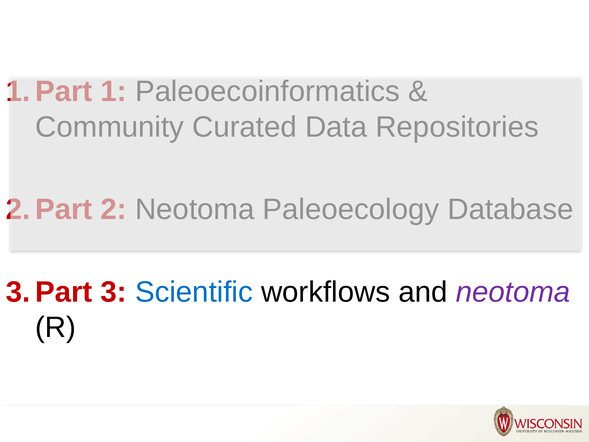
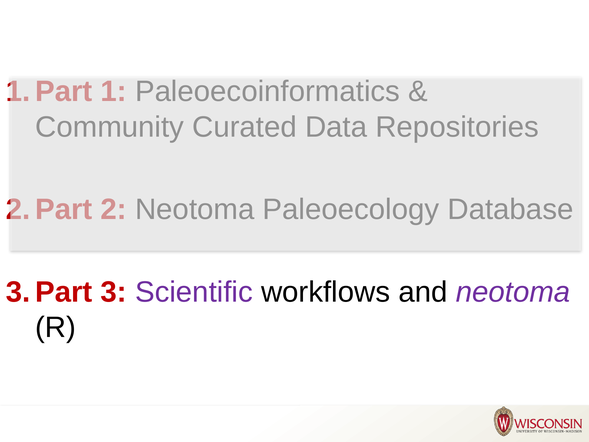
Scientific colour: blue -> purple
